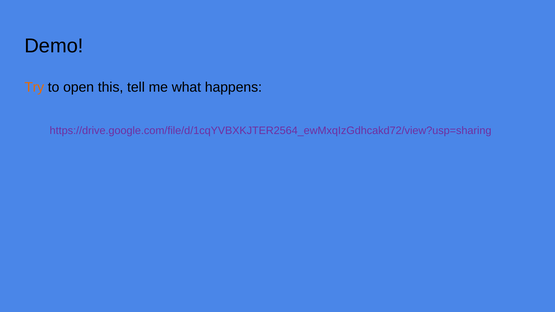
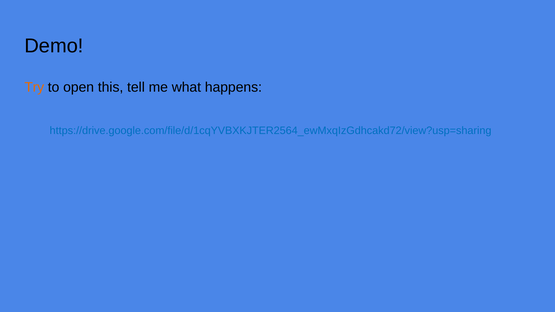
https://drive.google.com/file/d/1cqYVBXKJTER2564_ewMxqIzGdhcakd72/view?usp=sharing colour: purple -> blue
